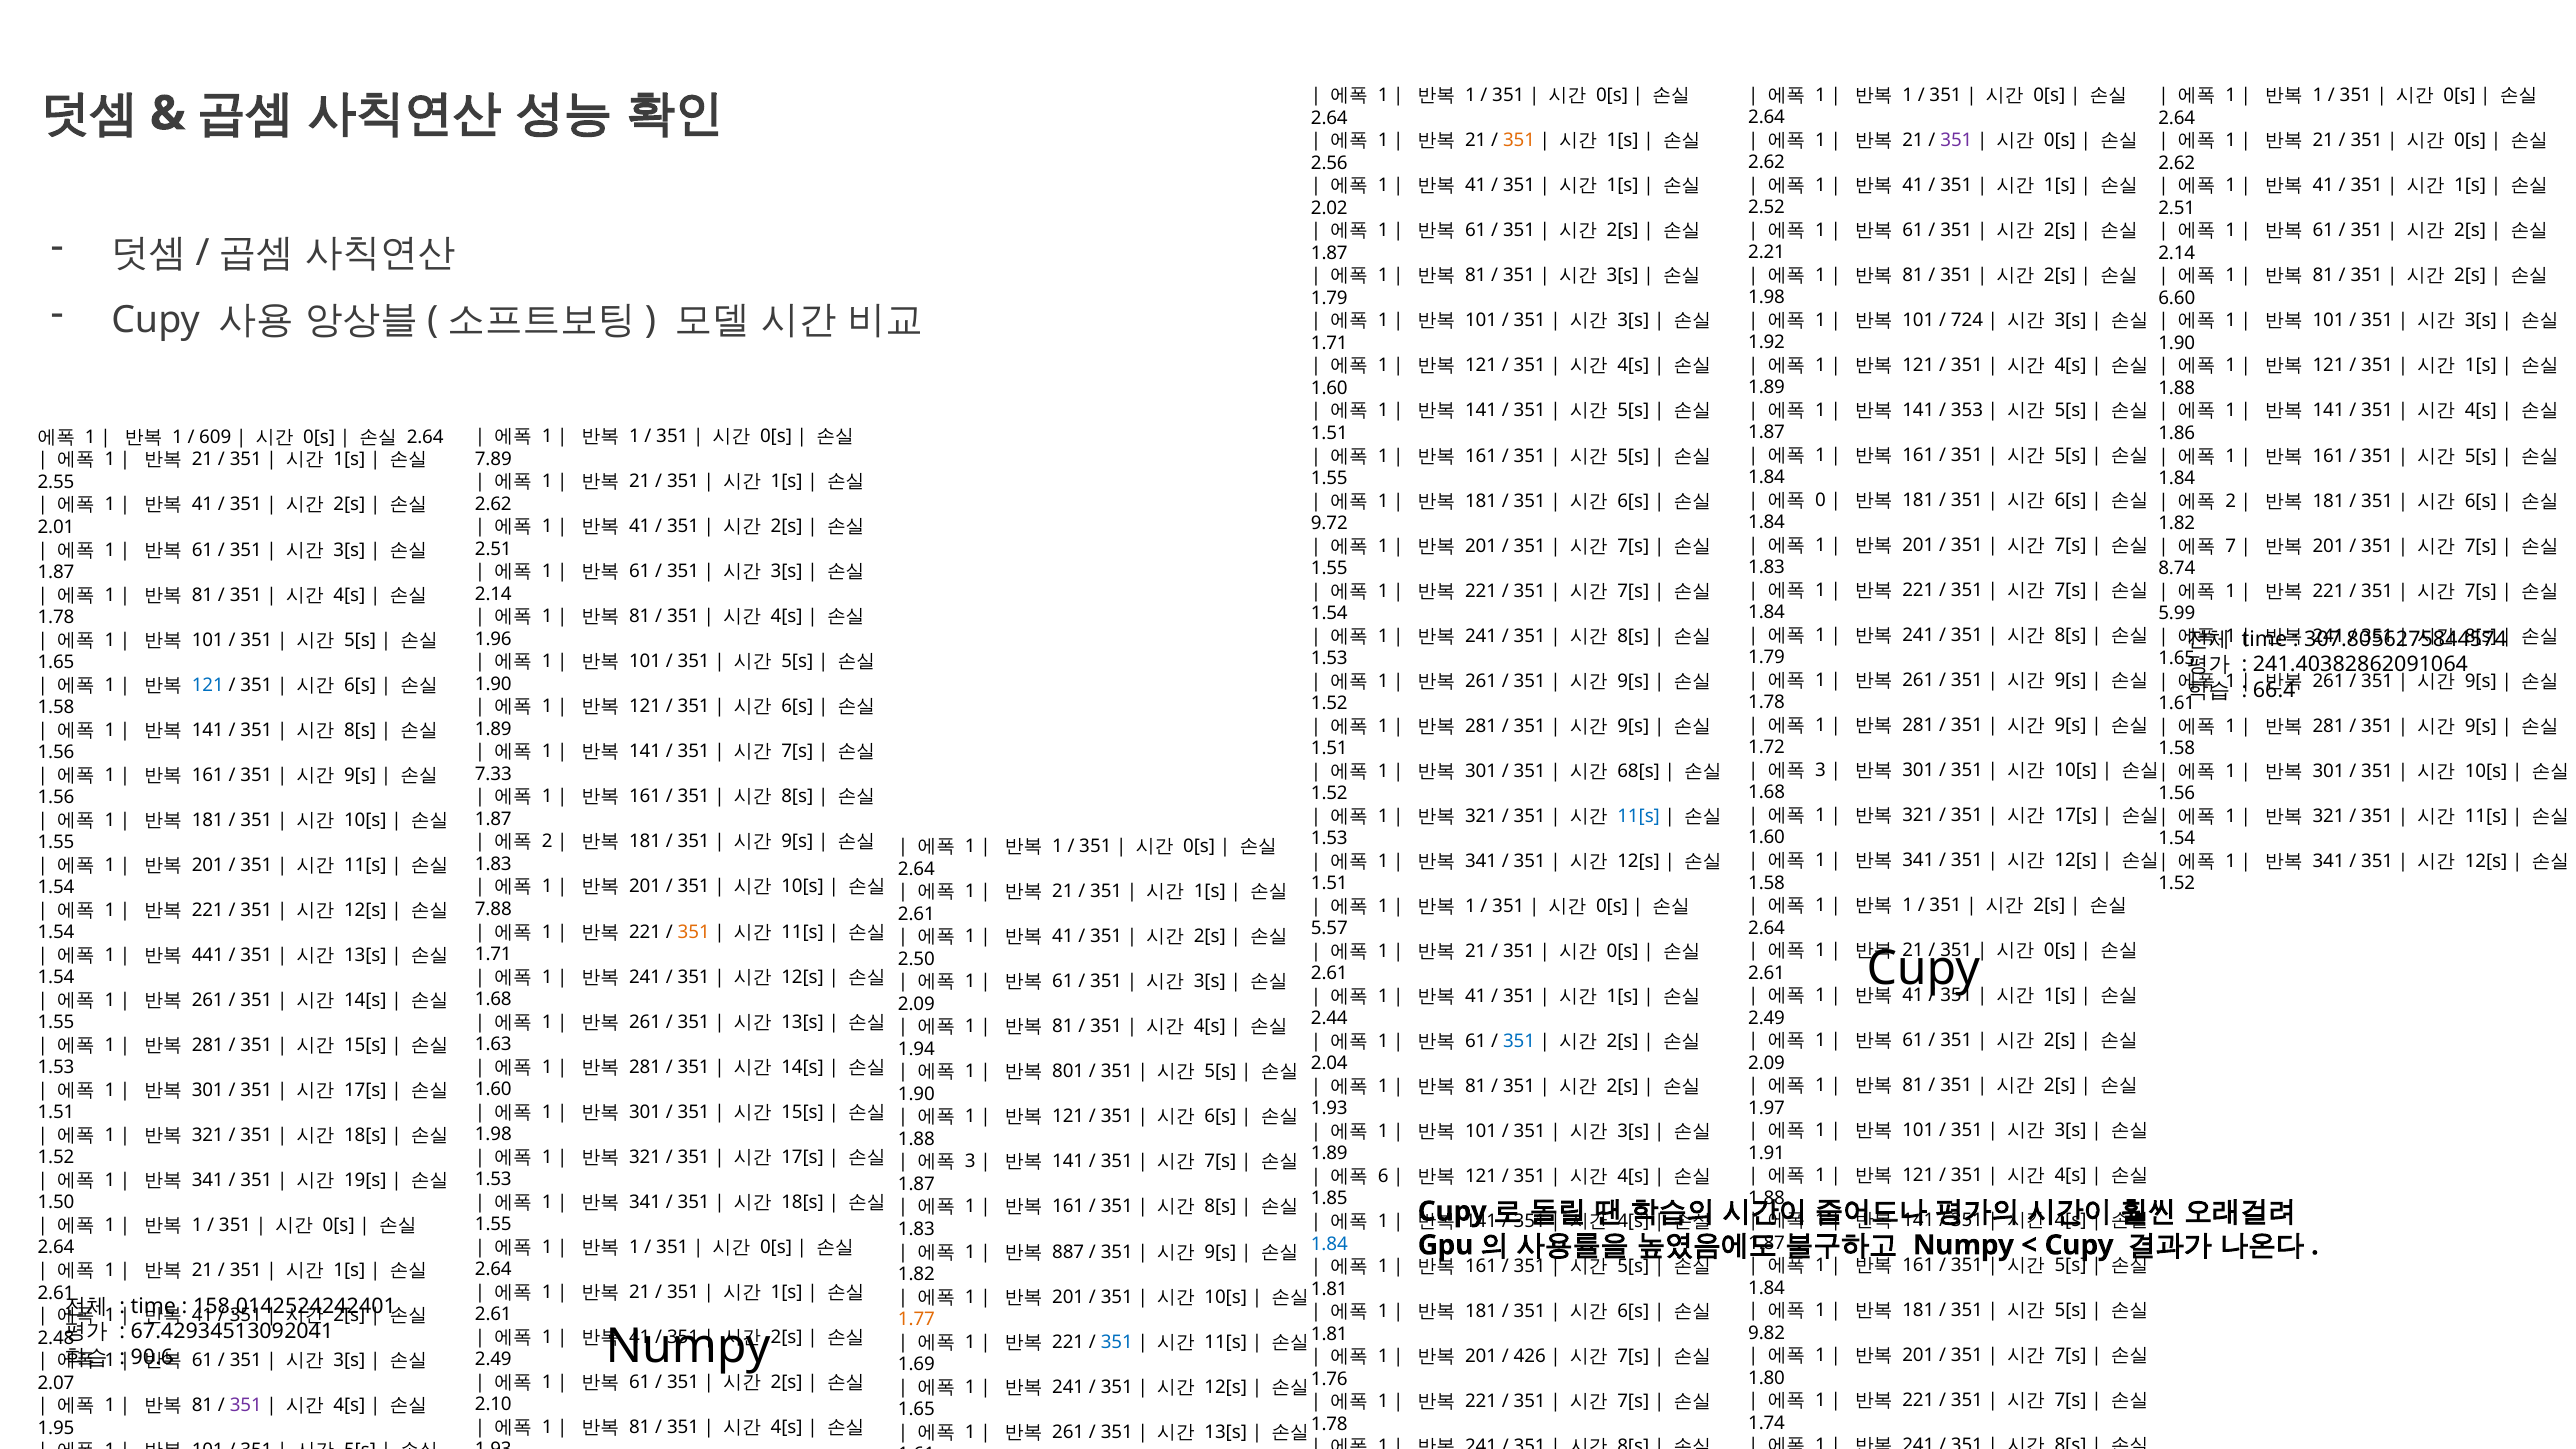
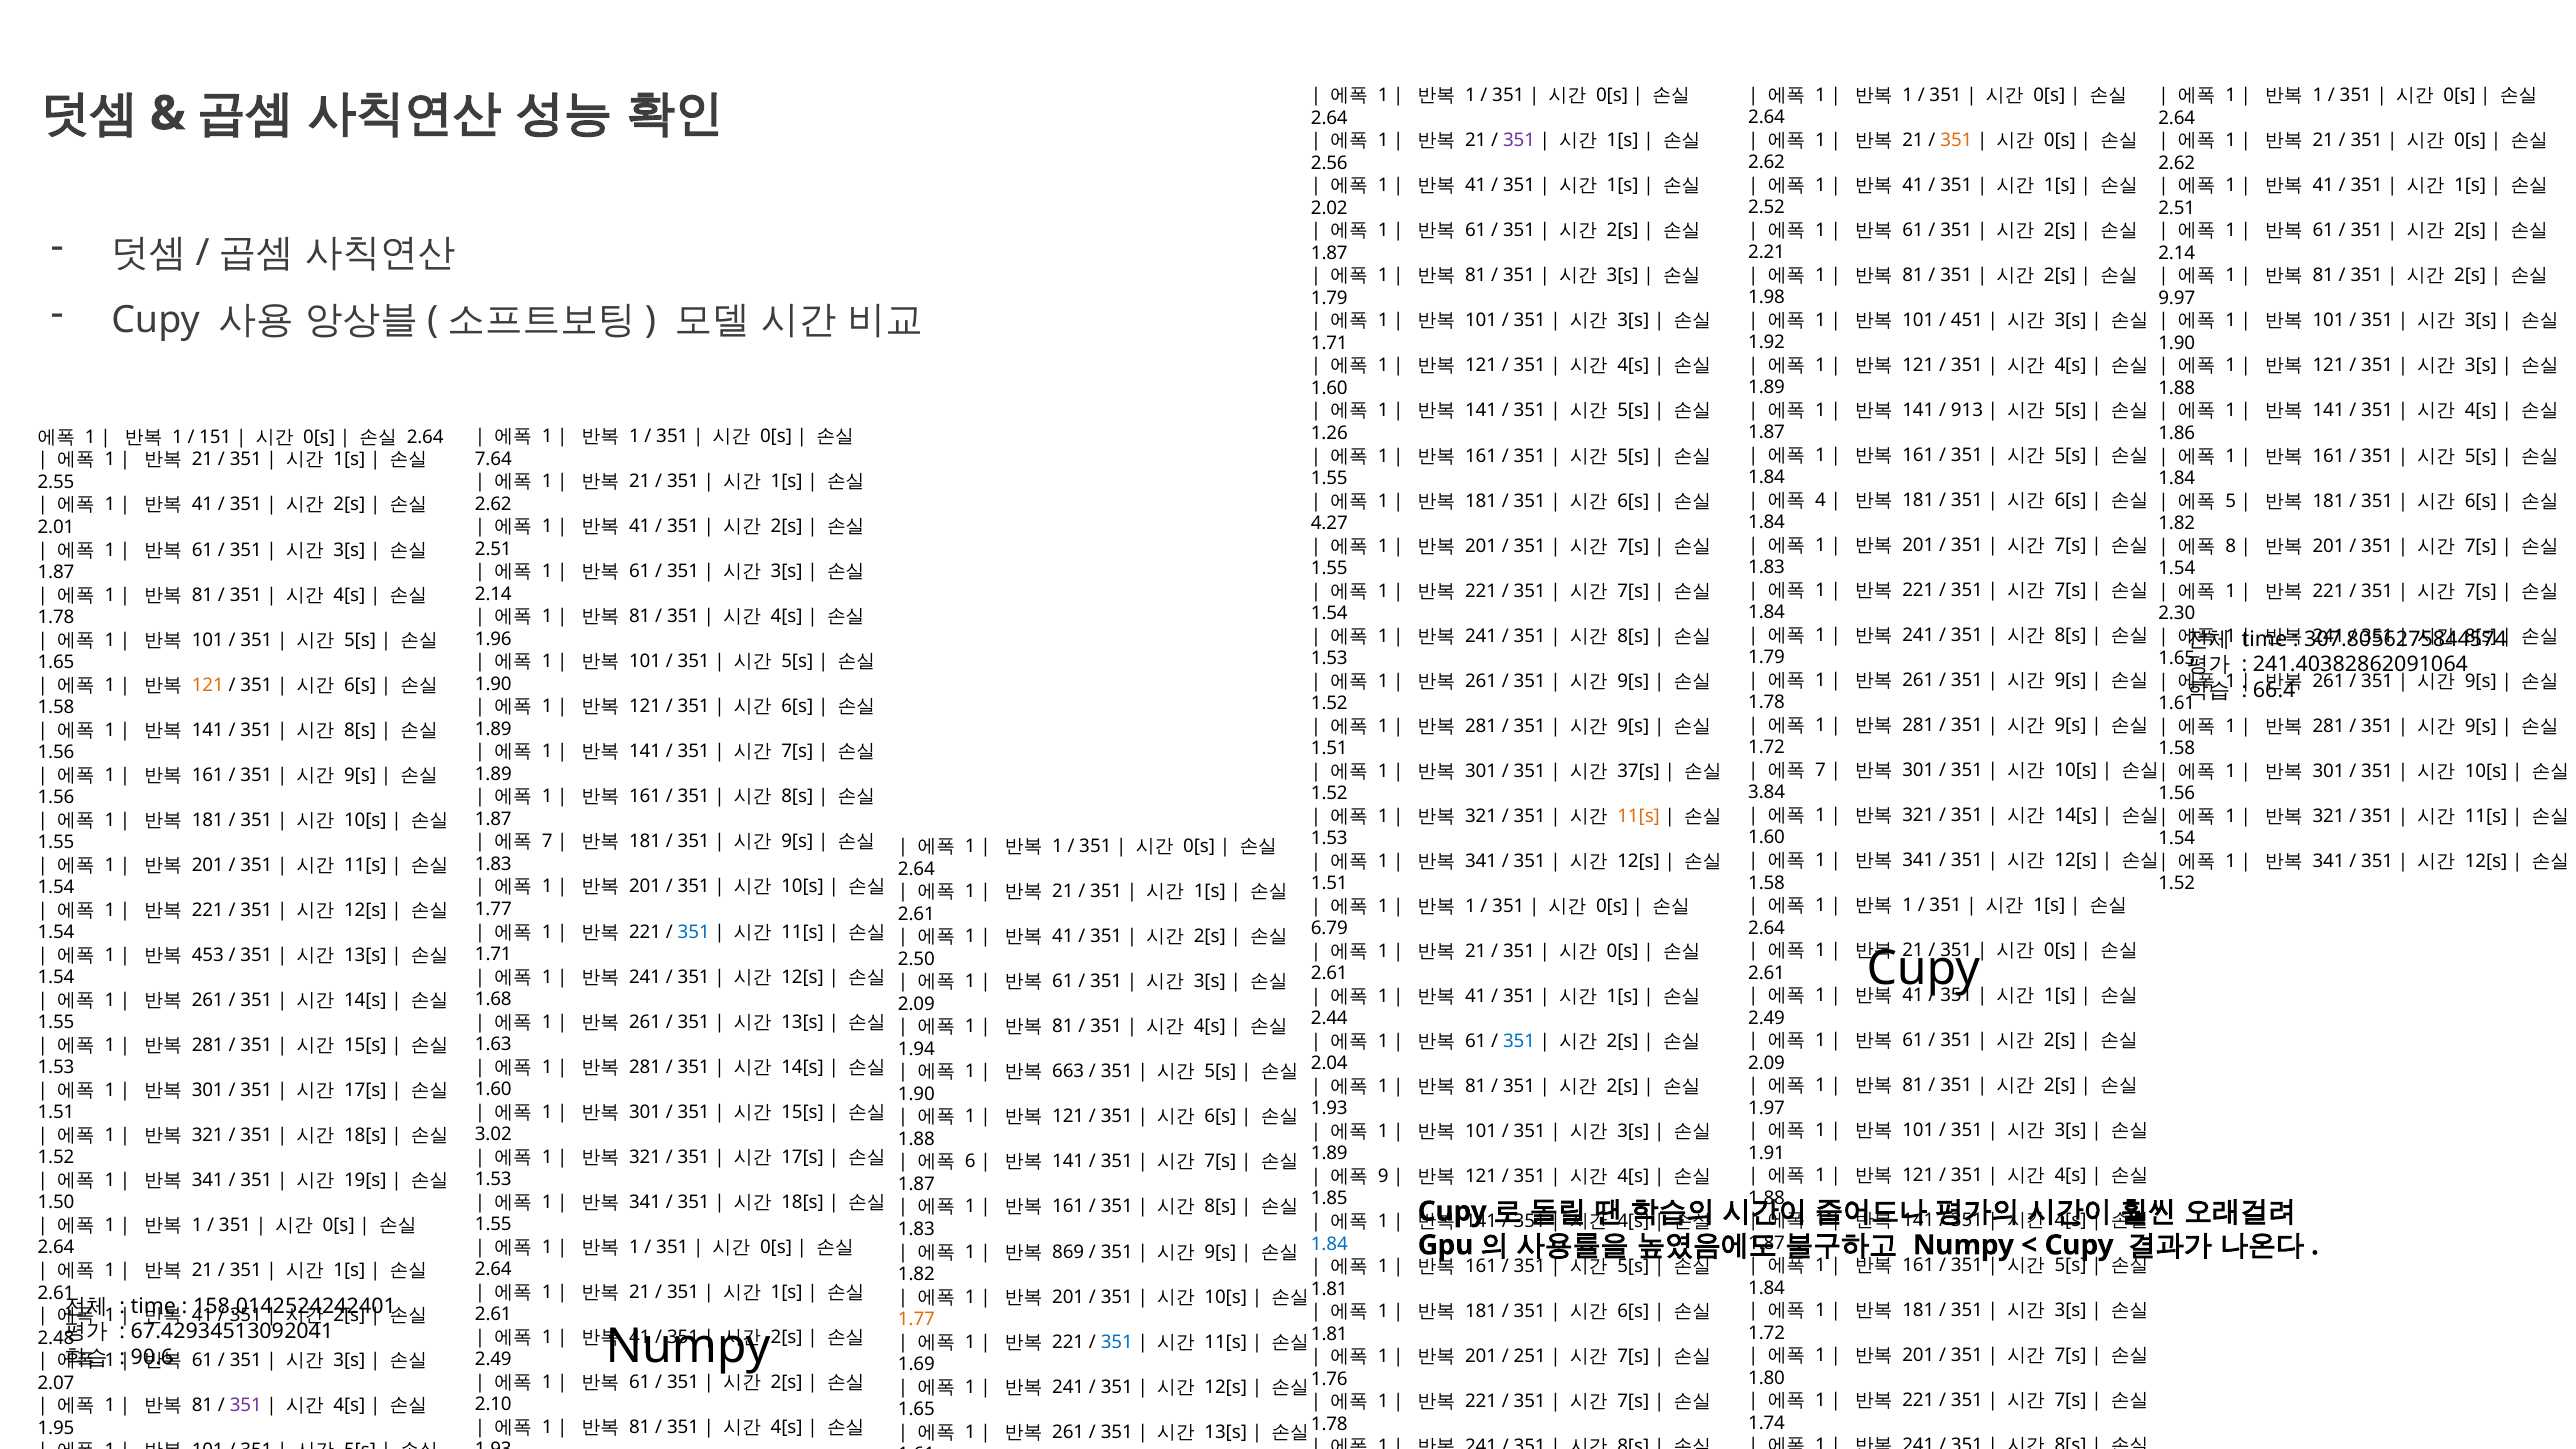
351 at (1956, 140) colour: purple -> orange
351 at (1519, 141) colour: orange -> purple
6.60: 6.60 -> 9.97
724: 724 -> 451
1[s at (2481, 366): 1[s -> 3[s
353: 353 -> 913
1.51 at (1329, 433): 1.51 -> 1.26
609: 609 -> 151
7.89: 7.89 -> 7.64
0: 0 -> 4
2 at (2231, 501): 2 -> 5
9.72: 9.72 -> 4.27
7: 7 -> 8
8.74 at (2177, 568): 8.74 -> 1.54
5.99: 5.99 -> 2.30
121 at (208, 685) colour: blue -> orange
3 at (1820, 770): 3 -> 7
68[s: 68[s -> 37[s
7.33 at (493, 774): 7.33 -> 1.89
1.68 at (1767, 793): 1.68 -> 3.84
17[s at (2076, 815): 17[s -> 14[s
11[s at (1639, 816) colour: blue -> orange
2 at (547, 842): 2 -> 7
2[s at (2049, 905): 2[s -> 1[s
7.88 at (493, 909): 7.88 -> 1.77
5.57: 5.57 -> 6.79
351 at (694, 932) colour: orange -> blue
441: 441 -> 453
801: 801 -> 663
1.98 at (493, 1134): 1.98 -> 3.02
3 at (970, 1162): 3 -> 6
6: 6 -> 9
887: 887 -> 869
5[s at (2071, 1311): 5[s -> 3[s
9.82 at (1767, 1333): 9.82 -> 1.72
426: 426 -> 251
